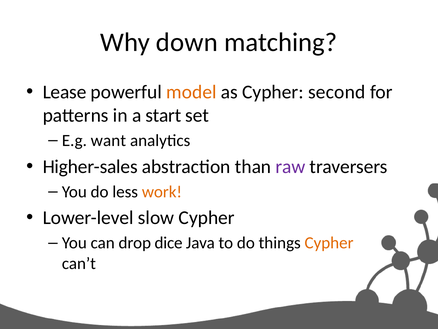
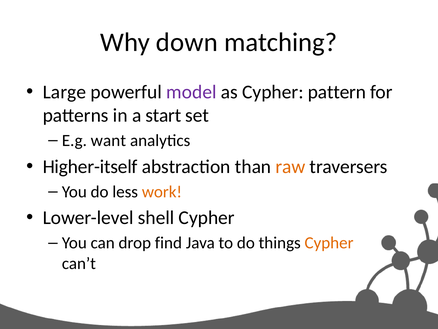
Lease: Lease -> Large
model colour: orange -> purple
second: second -> pattern
Higher-sales: Higher-sales -> Higher-itself
raw colour: purple -> orange
slow: slow -> shell
dice: dice -> find
